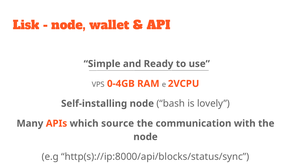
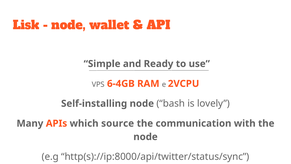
0-4GB: 0-4GB -> 6-4GB
http(s)://ip:8000/api/blocks/status/sync: http(s)://ip:8000/api/blocks/status/sync -> http(s)://ip:8000/api/twitter/status/sync
